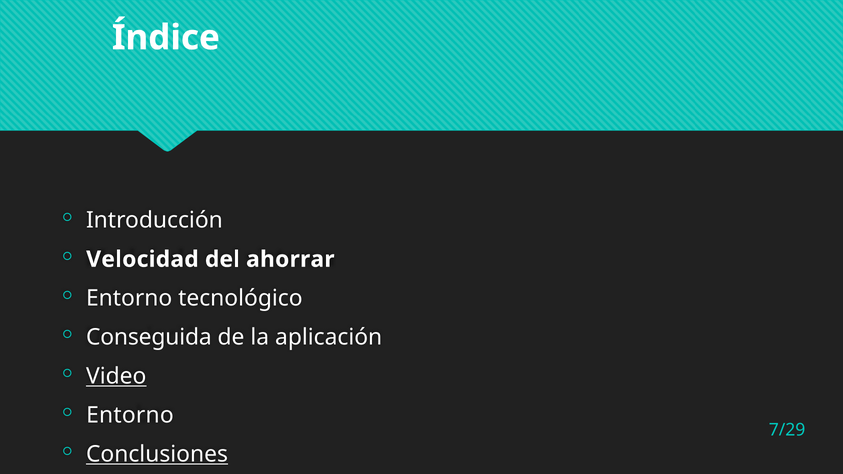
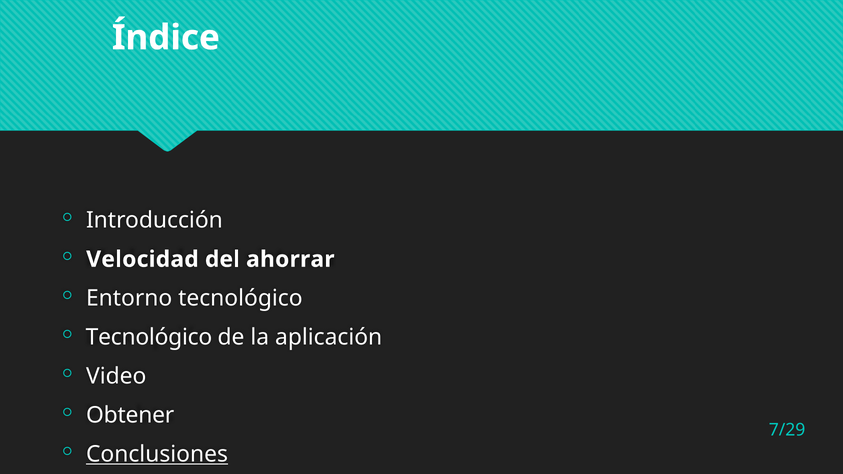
Conseguida at (149, 337): Conseguida -> Tecnológico
Video underline: present -> none
Entorno at (130, 415): Entorno -> Obtener
